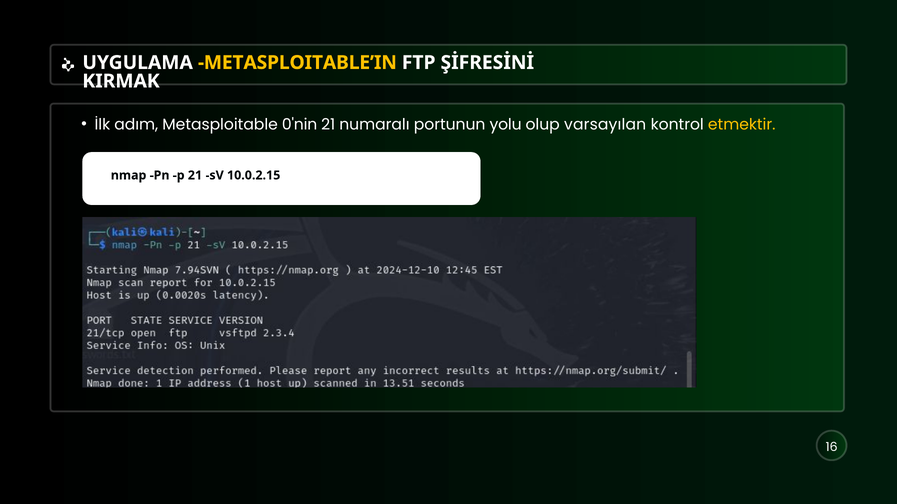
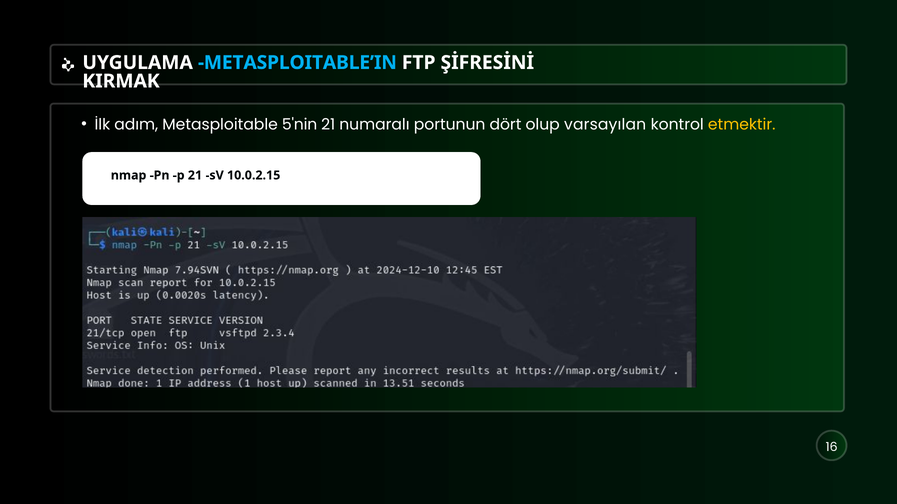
METASPLOITABLE’IN colour: yellow -> light blue
0'nin: 0'nin -> 5'nin
yolu: yolu -> dört
